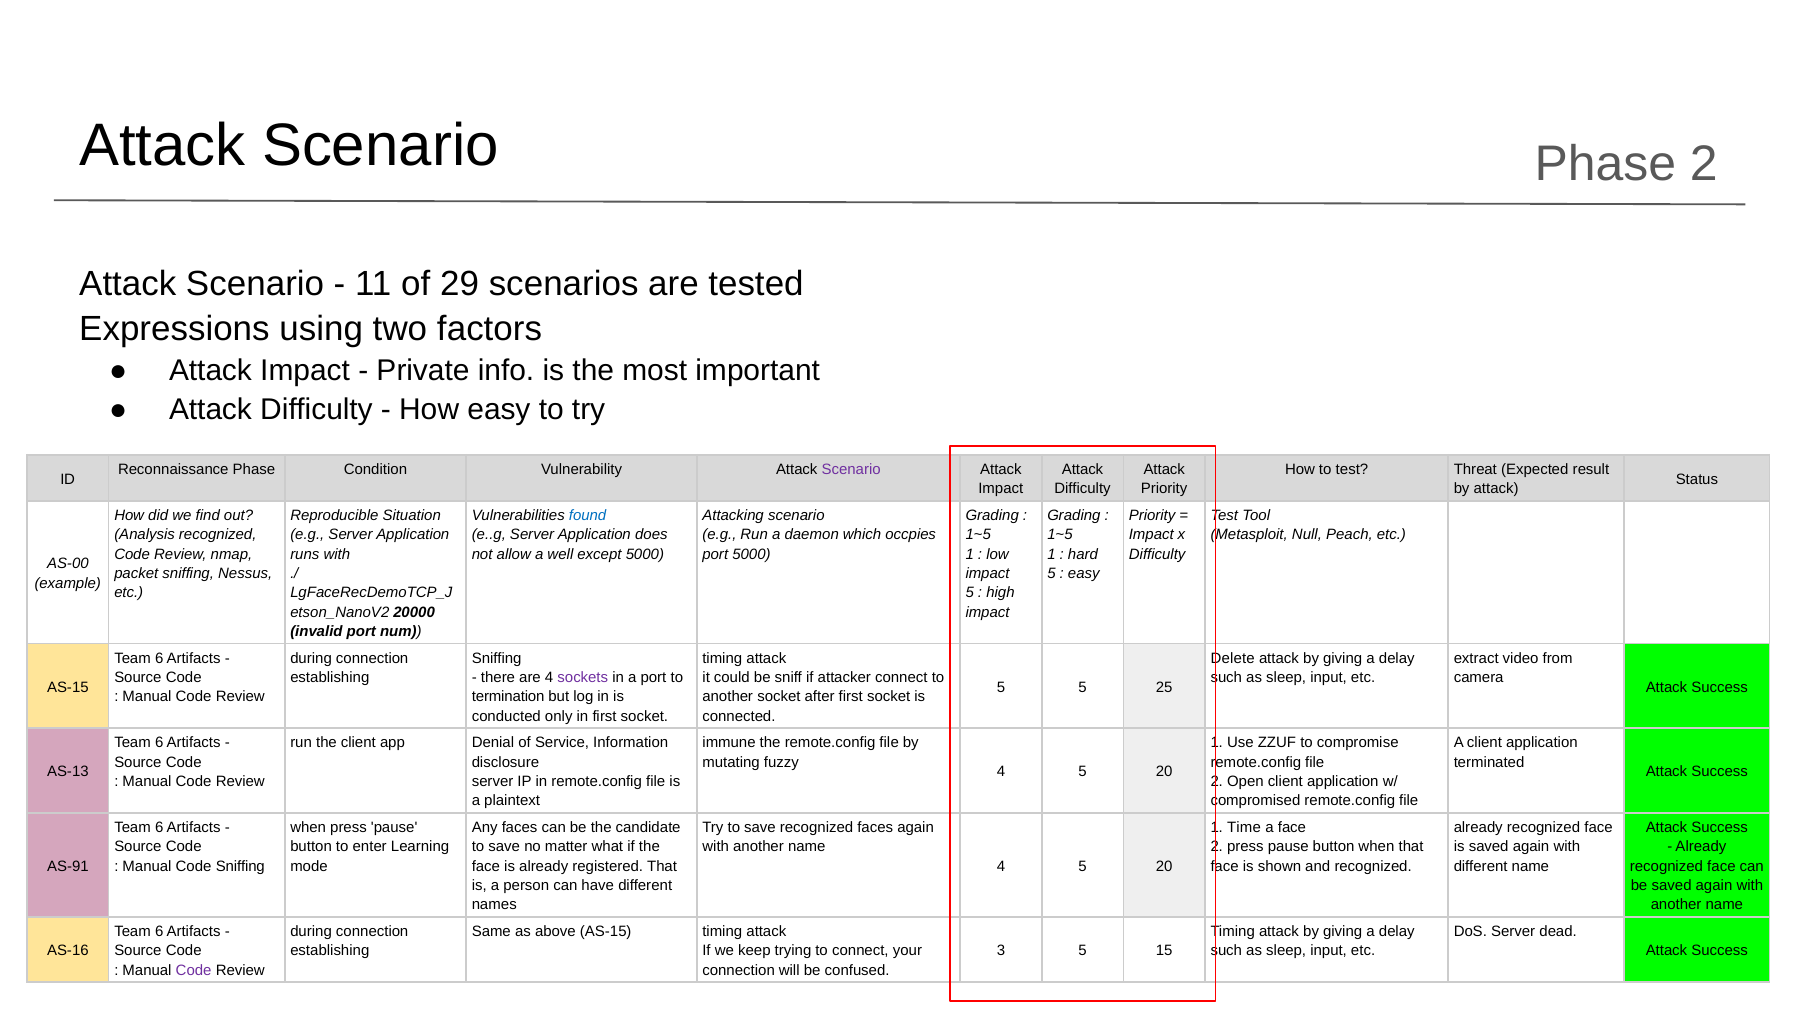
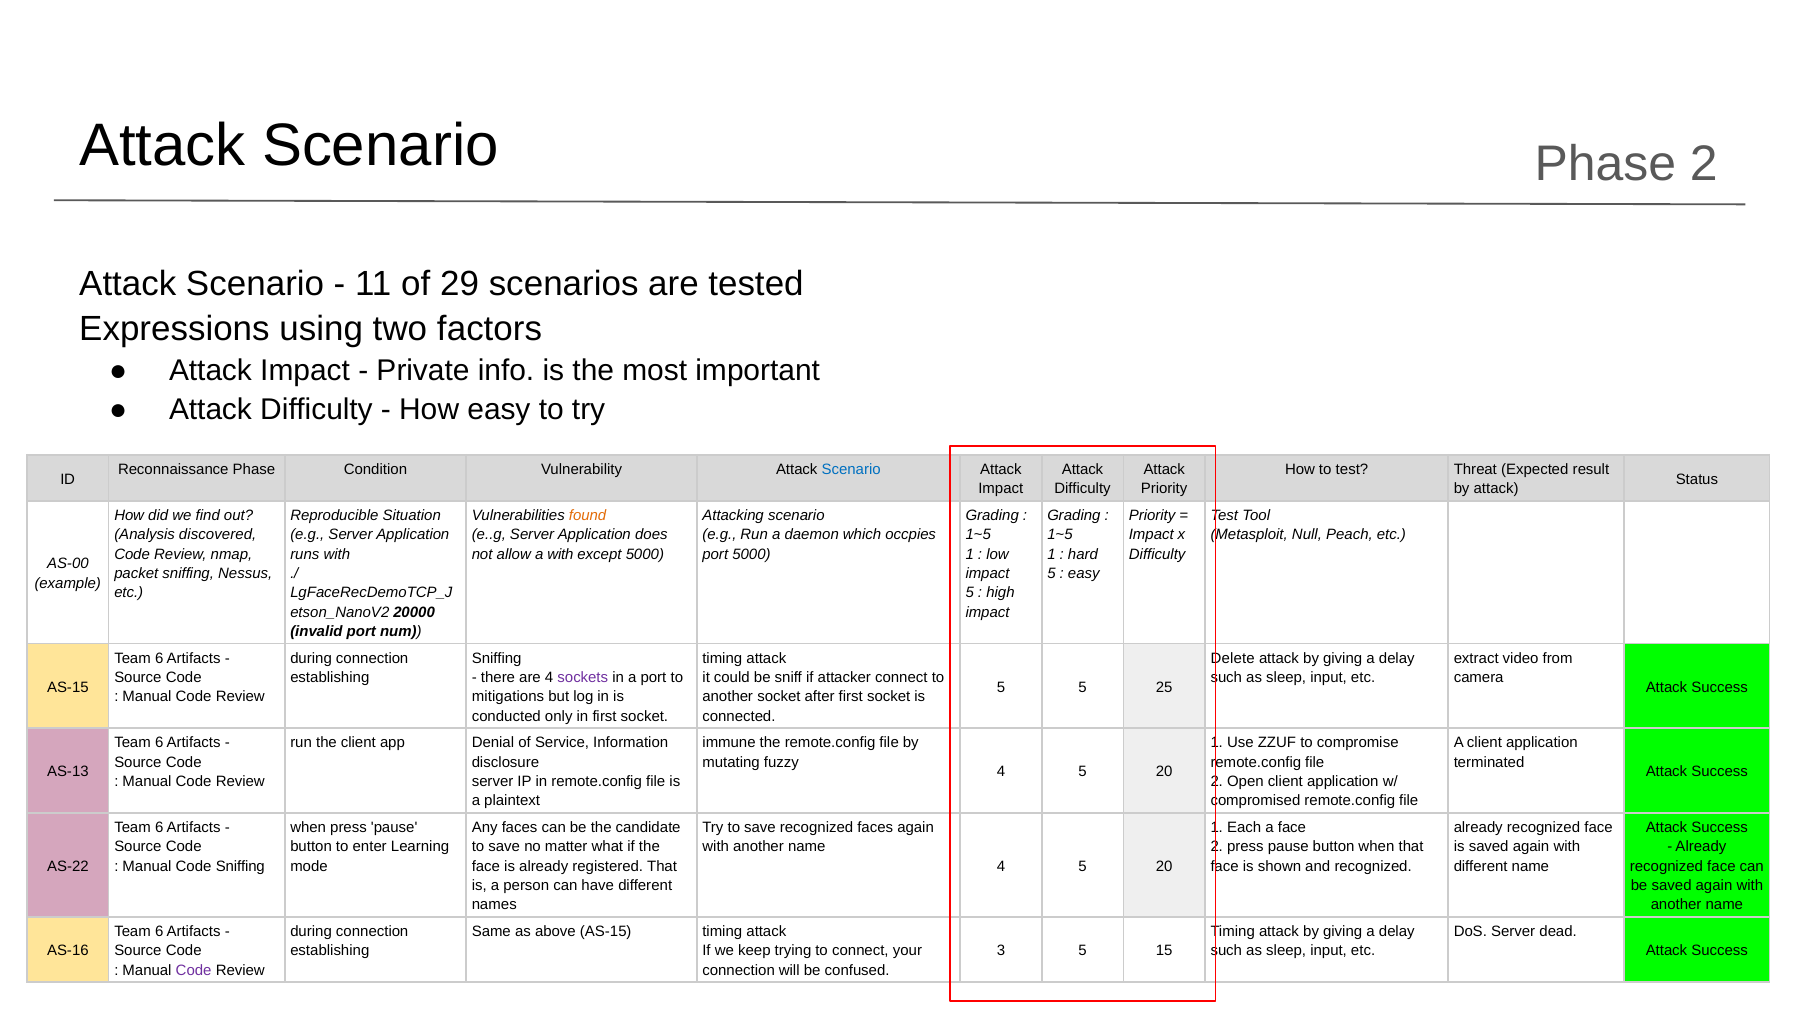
Scenario at (851, 469) colour: purple -> blue
found colour: blue -> orange
Analysis recognized: recognized -> discovered
a well: well -> with
termination: termination -> mitigations
Time: Time -> Each
AS-91: AS-91 -> AS-22
